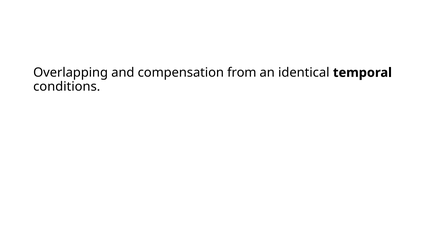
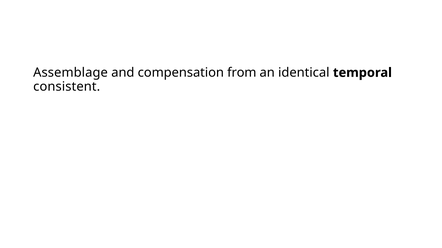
Overlapping: Overlapping -> Assemblage
conditions: conditions -> consistent
